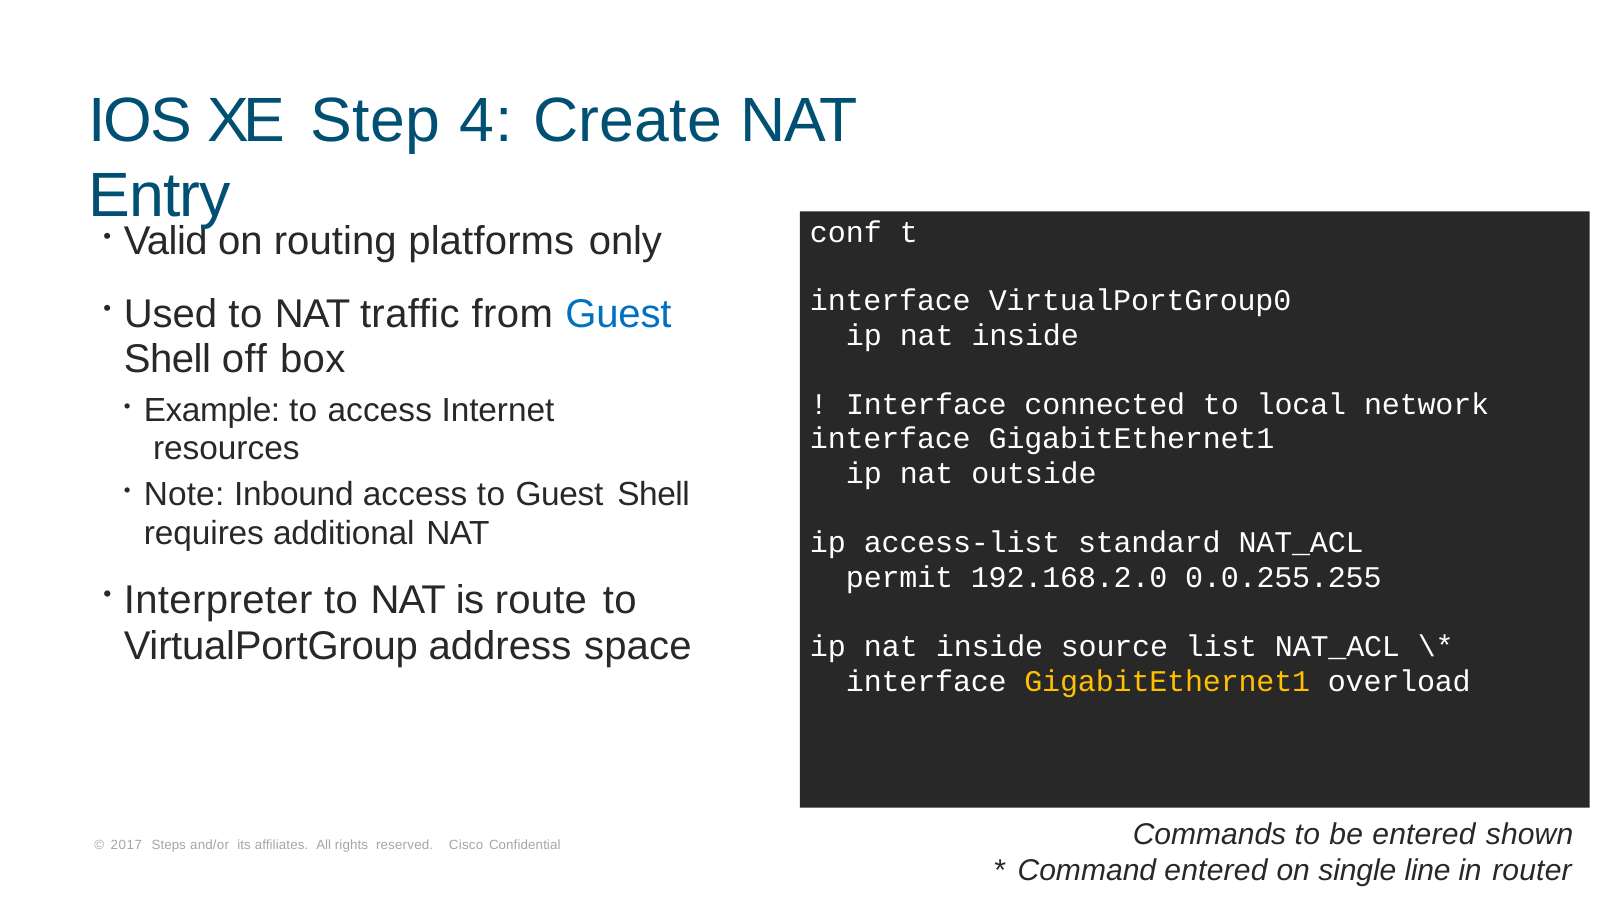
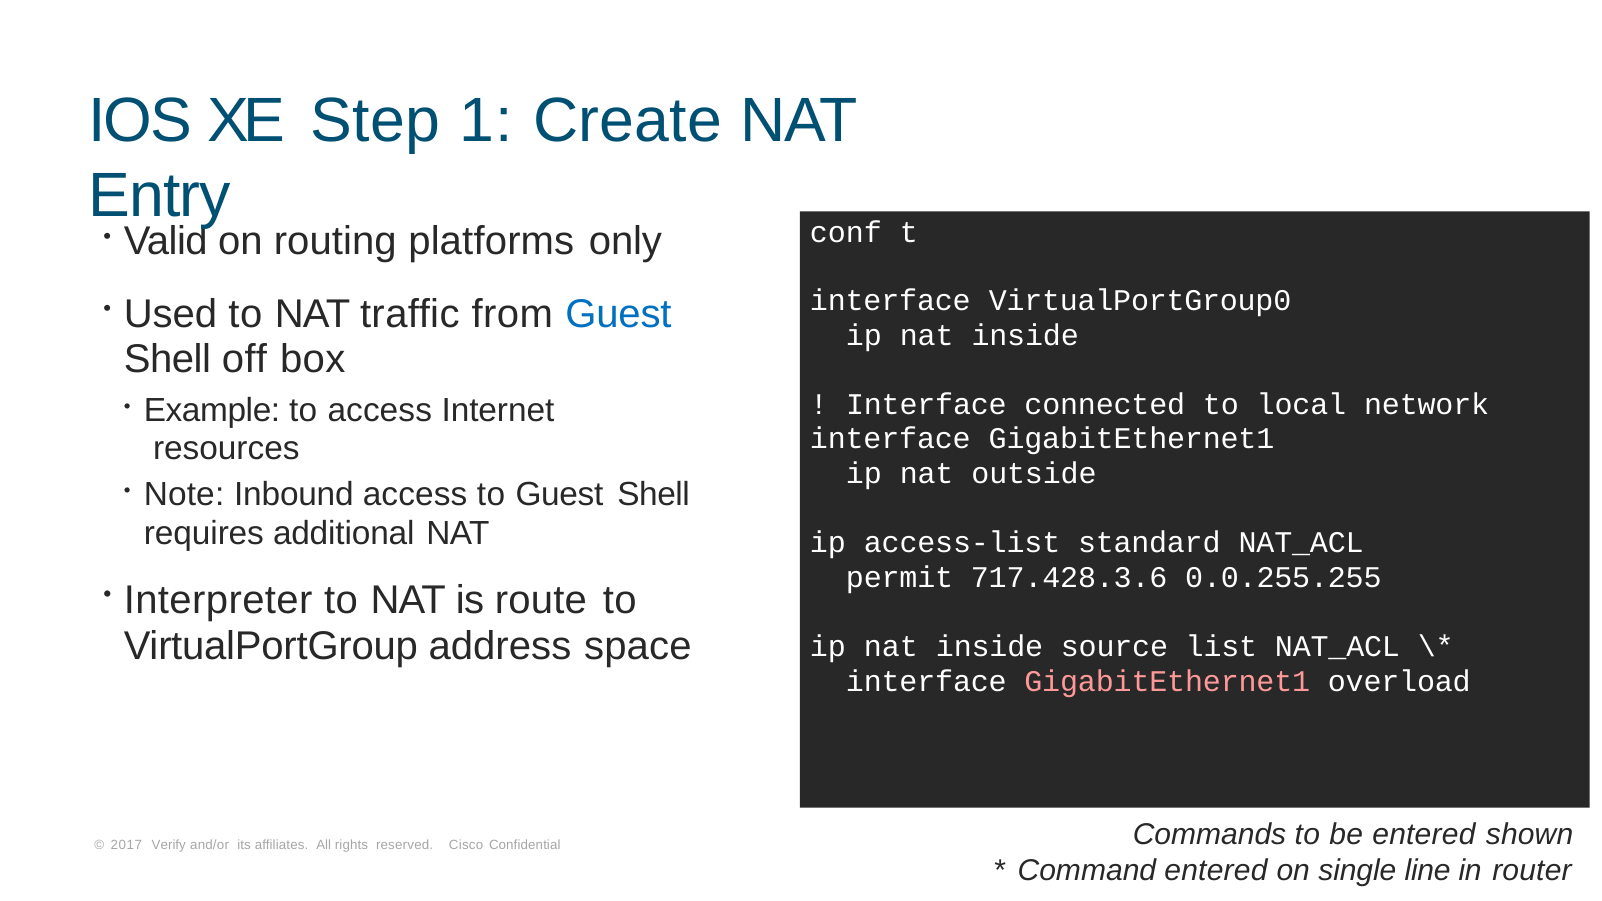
4: 4 -> 1
192.168.2.0: 192.168.2.0 -> 717.428.3.6
GigabitEthernet1 at (1167, 682) colour: yellow -> pink
Steps: Steps -> Verify
